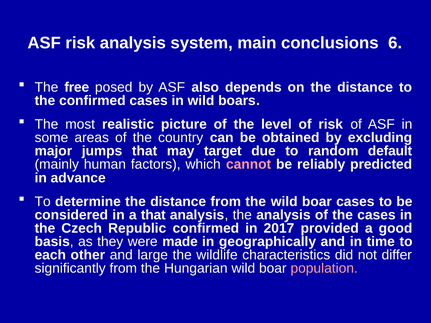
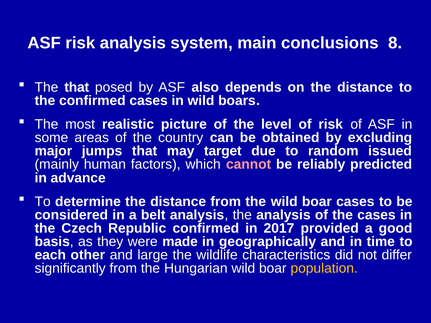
6: 6 -> 8
The free: free -> that
default: default -> issued
a that: that -> belt
population colour: pink -> yellow
